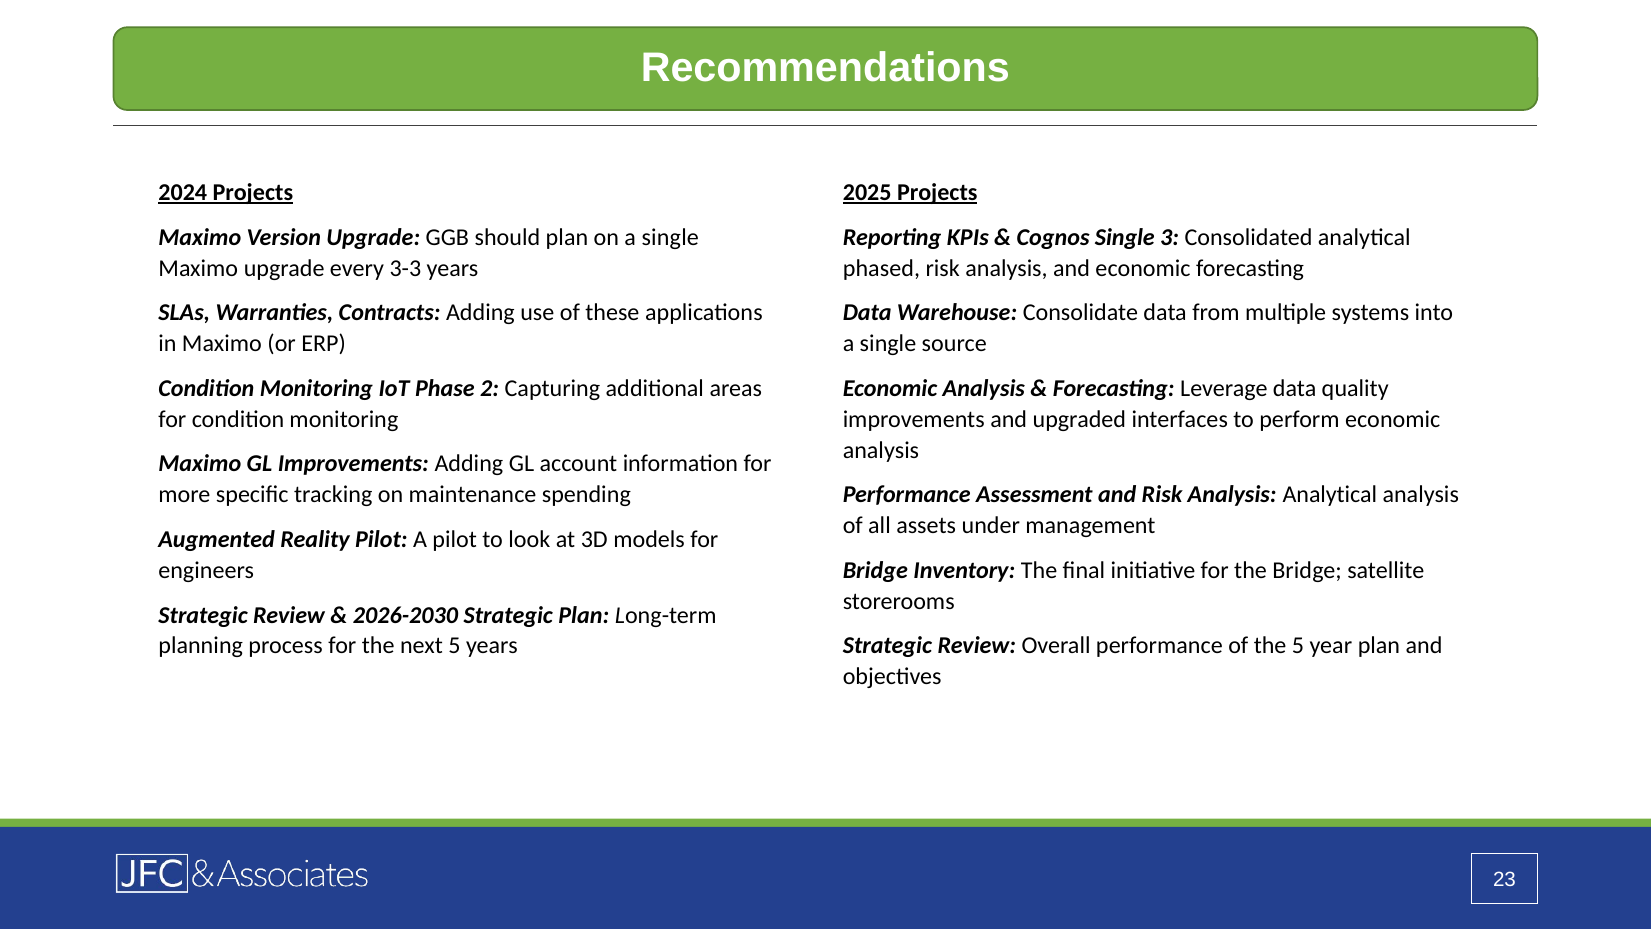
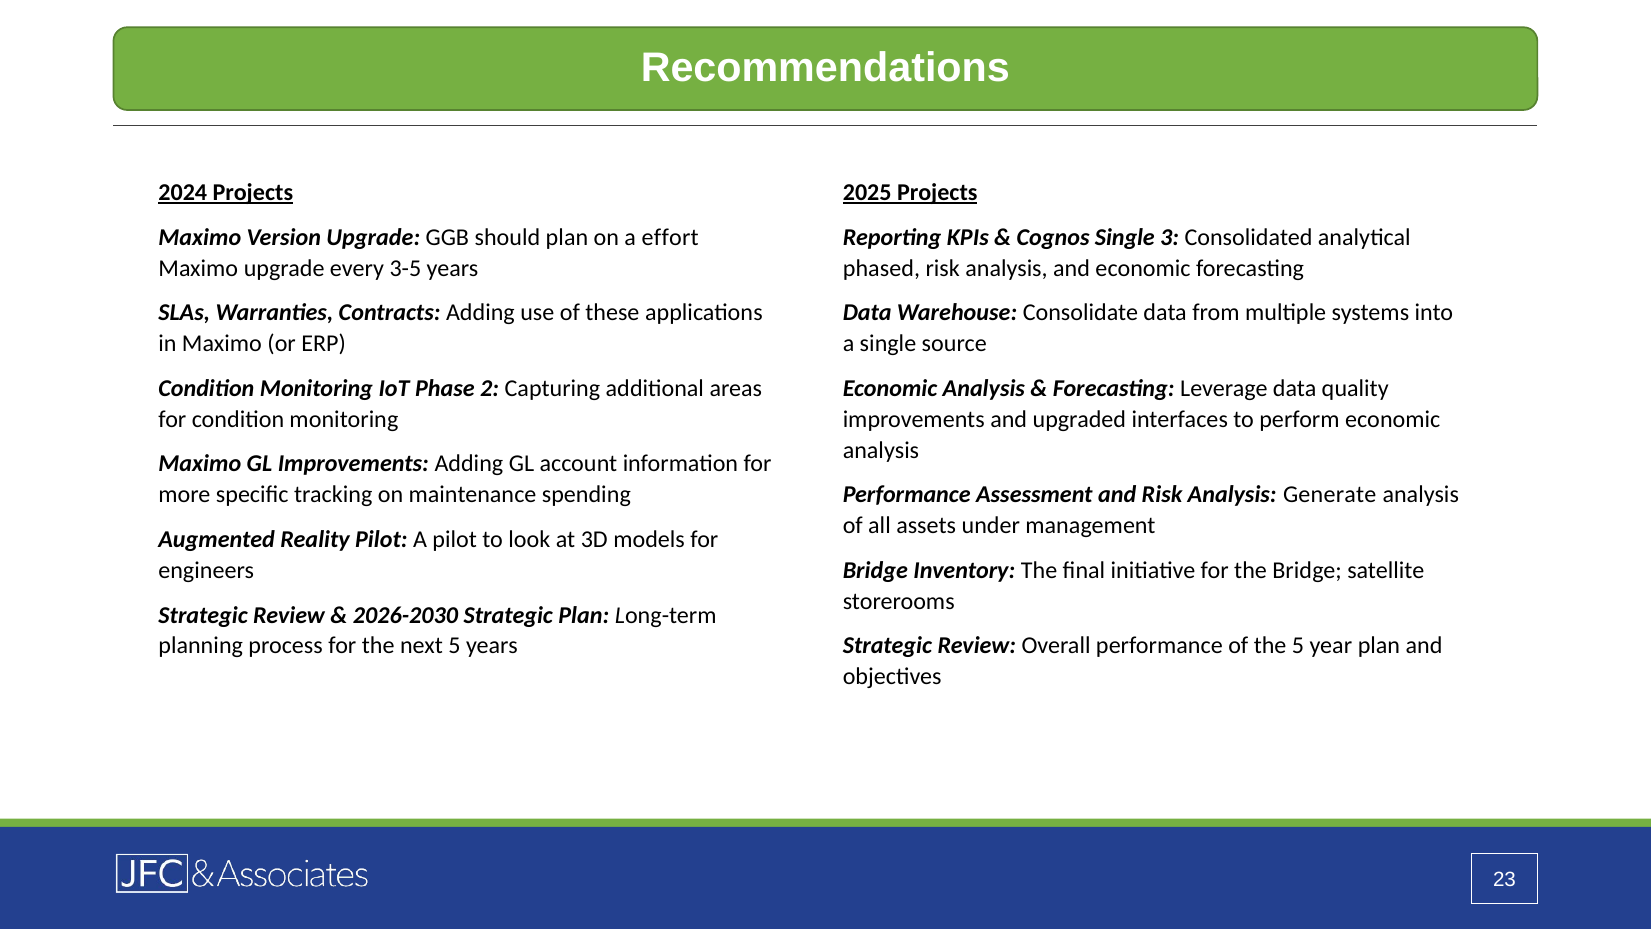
on a single: single -> effort
3-3: 3-3 -> 3-5
Analysis Analytical: Analytical -> Generate
